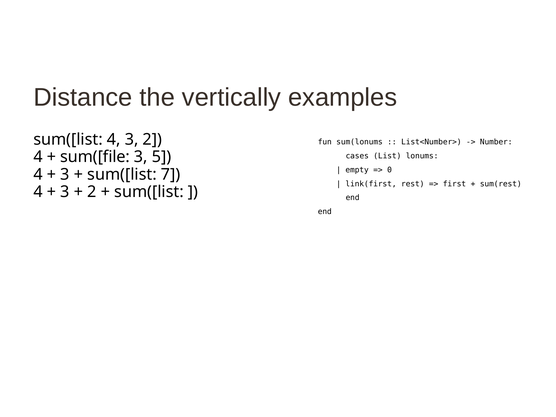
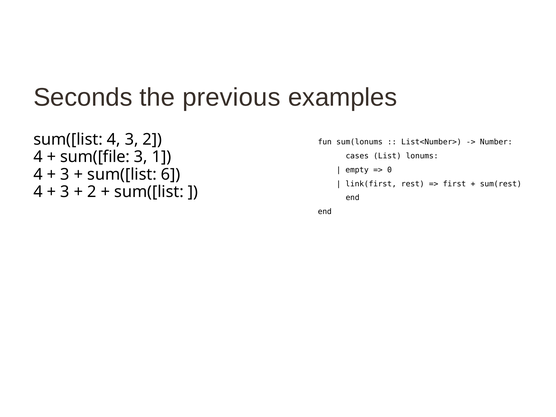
Distance: Distance -> Seconds
vertically: vertically -> previous
5: 5 -> 1
7: 7 -> 6
